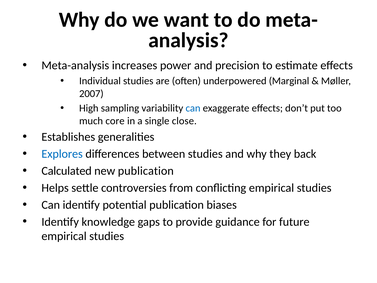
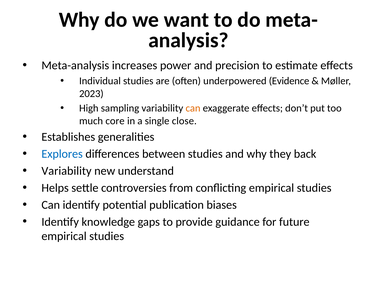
Marginal: Marginal -> Evidence
2007: 2007 -> 2023
can at (193, 108) colour: blue -> orange
Calculated at (67, 171): Calculated -> Variability
new publication: publication -> understand
